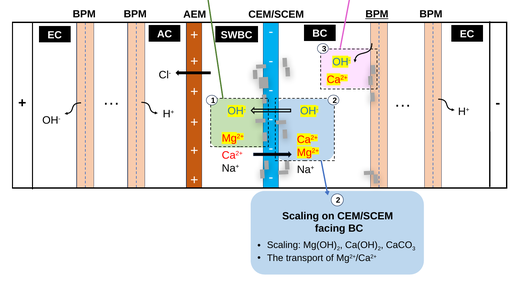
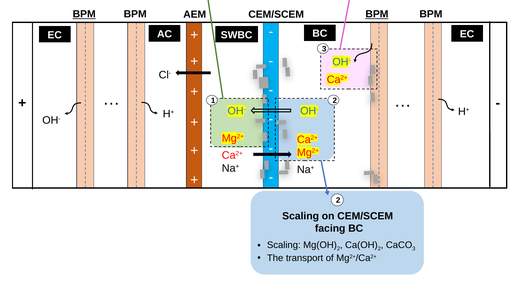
BPM at (84, 14) underline: none -> present
